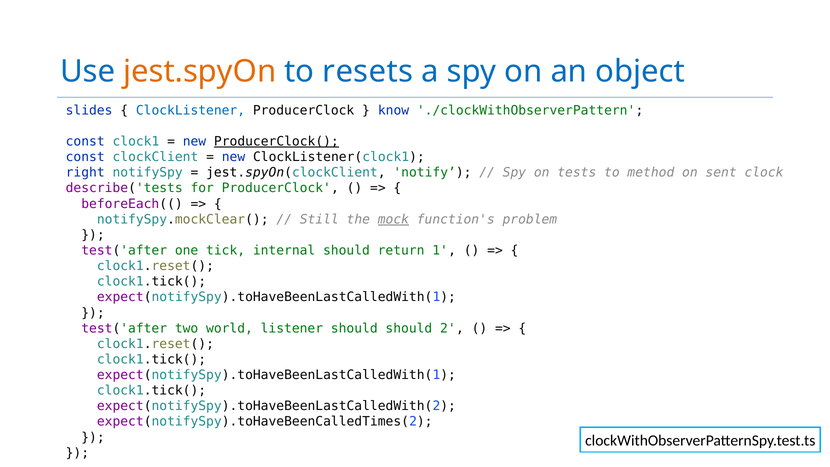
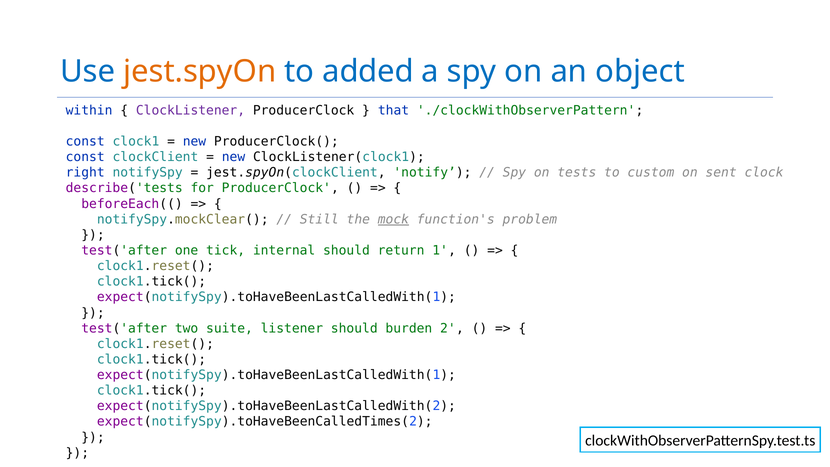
resets: resets -> added
slides: slides -> within
ClockListener colour: blue -> purple
know: know -> that
ProducerClock( underline: present -> none
method: method -> custom
world: world -> suite
should should: should -> burden
